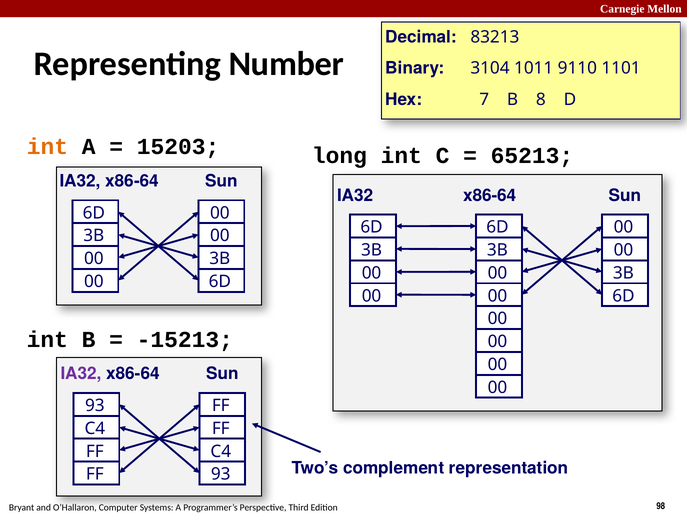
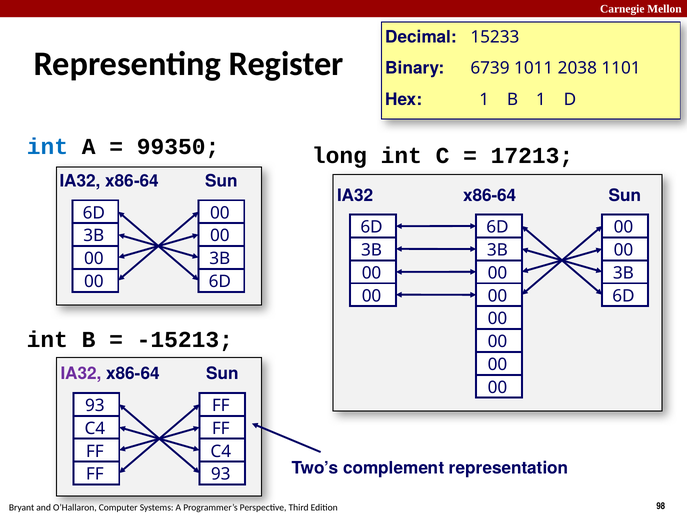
83213: 83213 -> 15233
Number: Number -> Register
3104: 3104 -> 6739
9110: 9110 -> 2038
Hex 7: 7 -> 1
B 8: 8 -> 1
int at (47, 147) colour: orange -> blue
15203: 15203 -> 99350
65213: 65213 -> 17213
